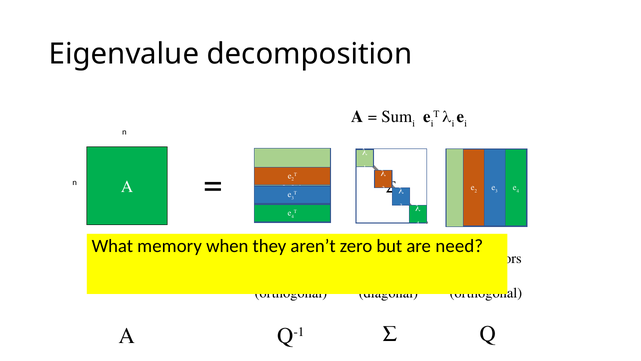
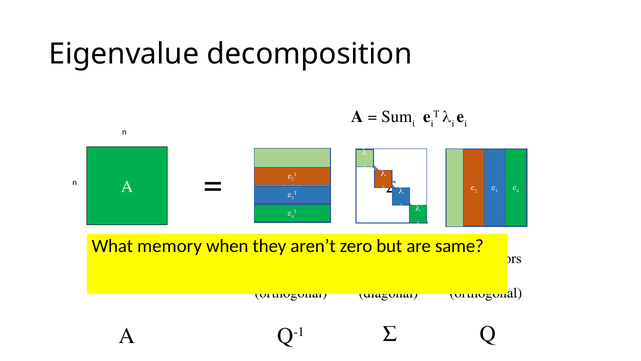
need: need -> same
